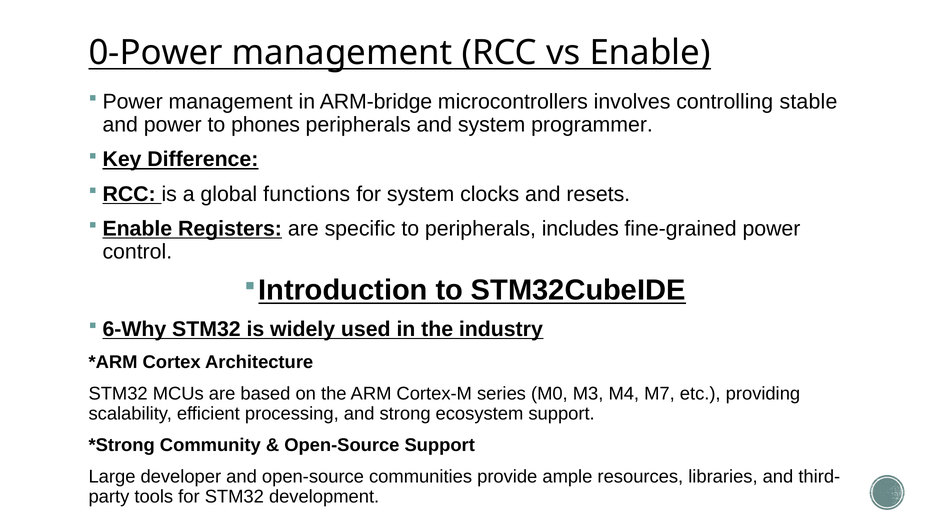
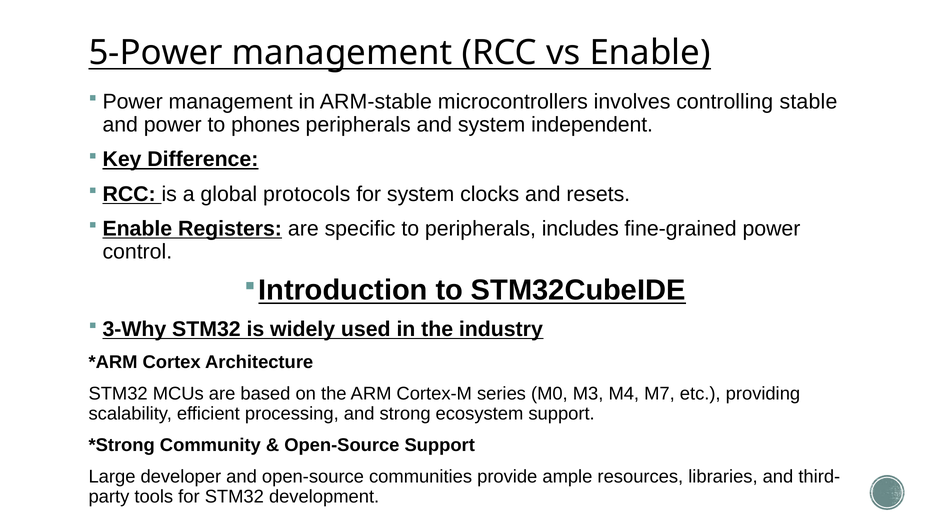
0-Power: 0-Power -> 5-Power
ARM-bridge: ARM-bridge -> ARM-stable
programmer: programmer -> independent
functions: functions -> protocols
6-Why: 6-Why -> 3-Why
